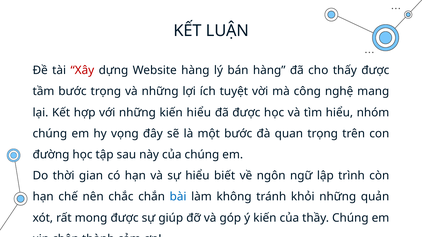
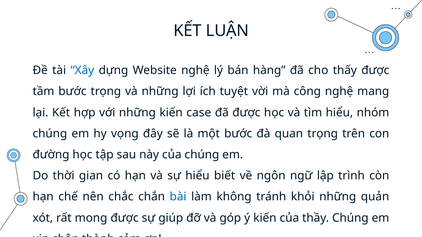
Xây colour: red -> blue
Website hàng: hàng -> nghệ
kiến hiểu: hiểu -> case
